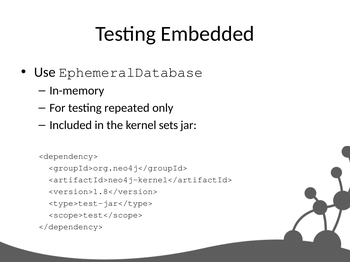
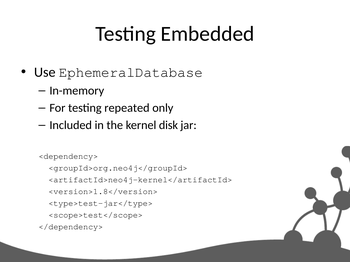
sets: sets -> disk
